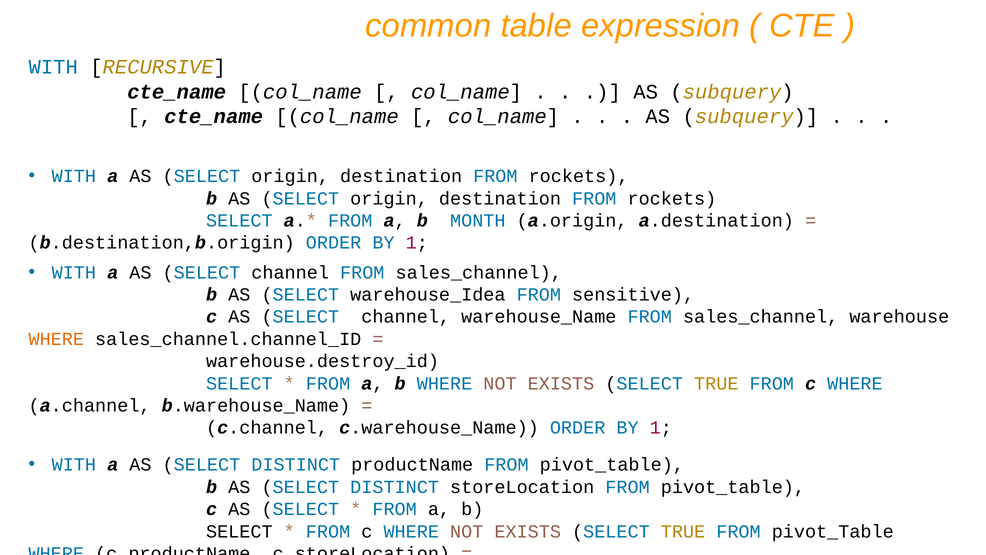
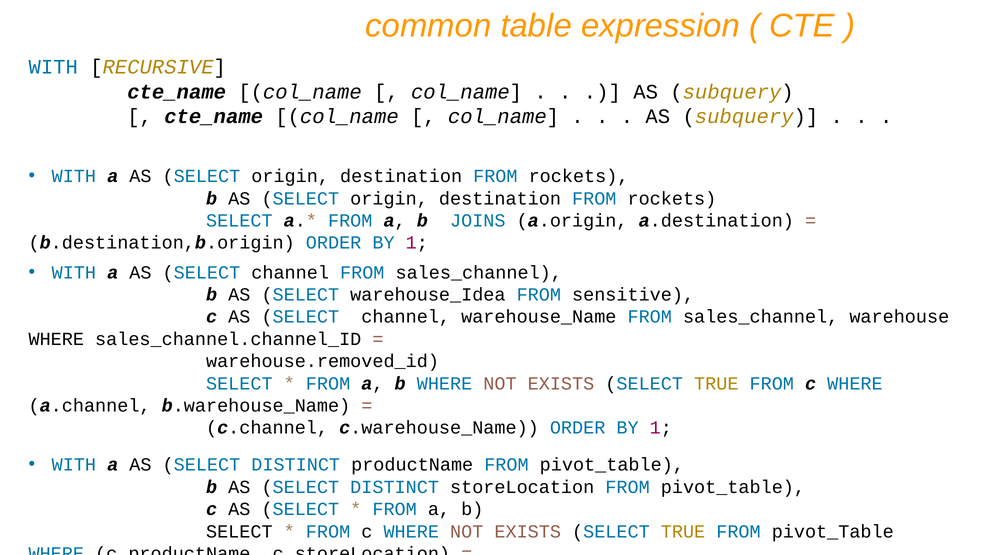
MONTH: MONTH -> JOINS
WHERE at (56, 339) colour: orange -> black
warehouse.destroy_id: warehouse.destroy_id -> warehouse.removed_id
